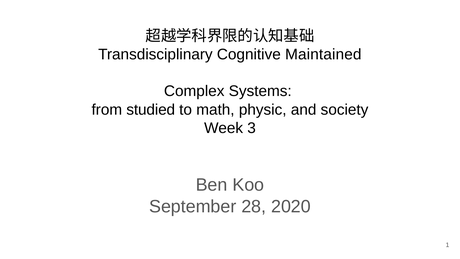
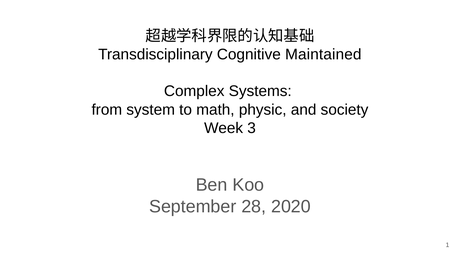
studied: studied -> system
